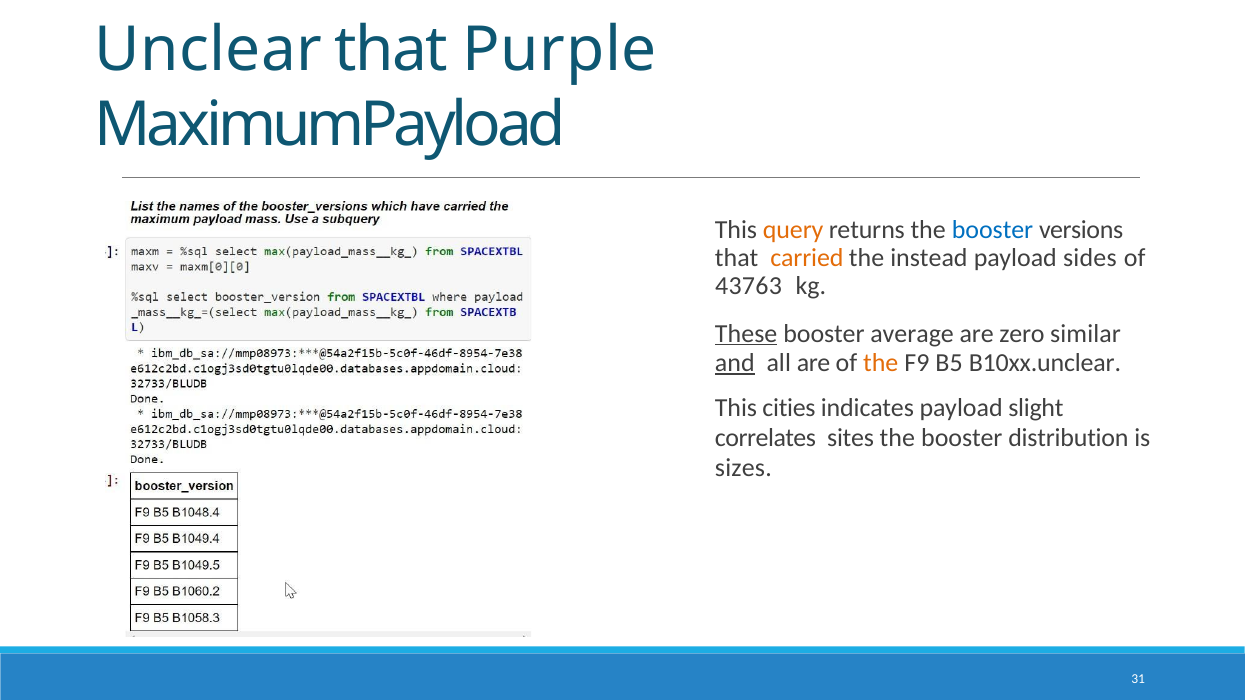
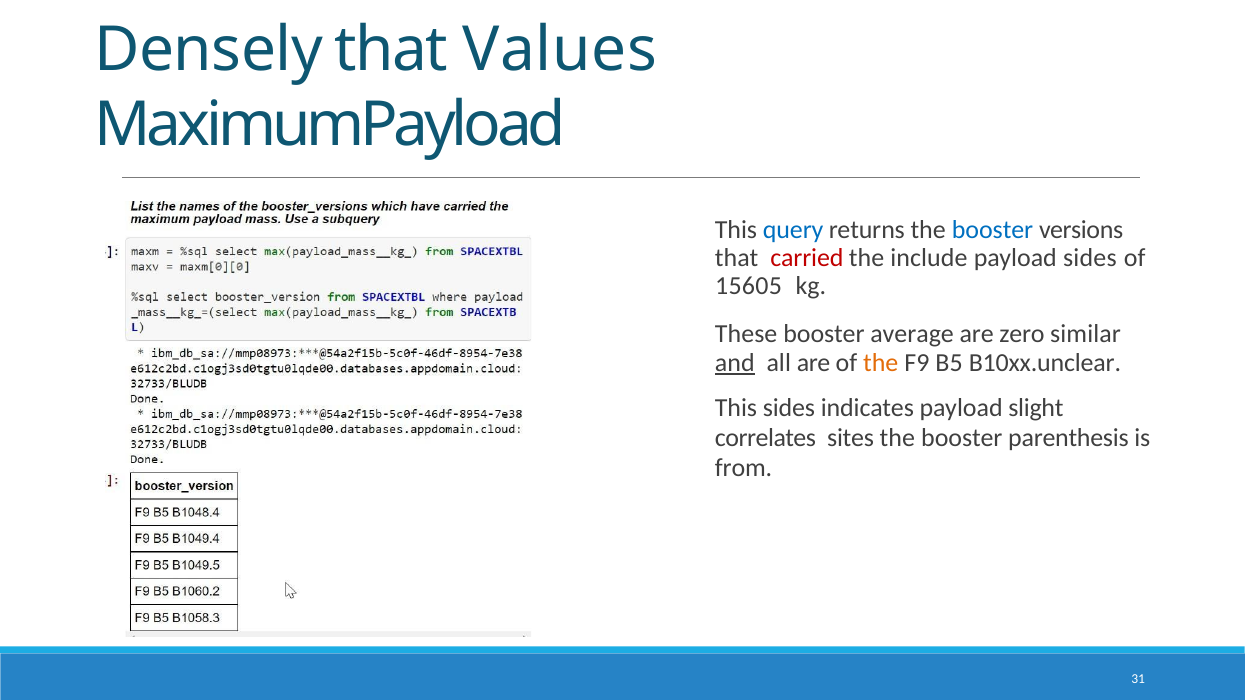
Unclear: Unclear -> Densely
Purple: Purple -> Values
query colour: orange -> blue
carried colour: orange -> red
instead: instead -> include
43763: 43763 -> 15605
These underline: present -> none
This cities: cities -> sides
distribution: distribution -> parenthesis
sizes: sizes -> from
